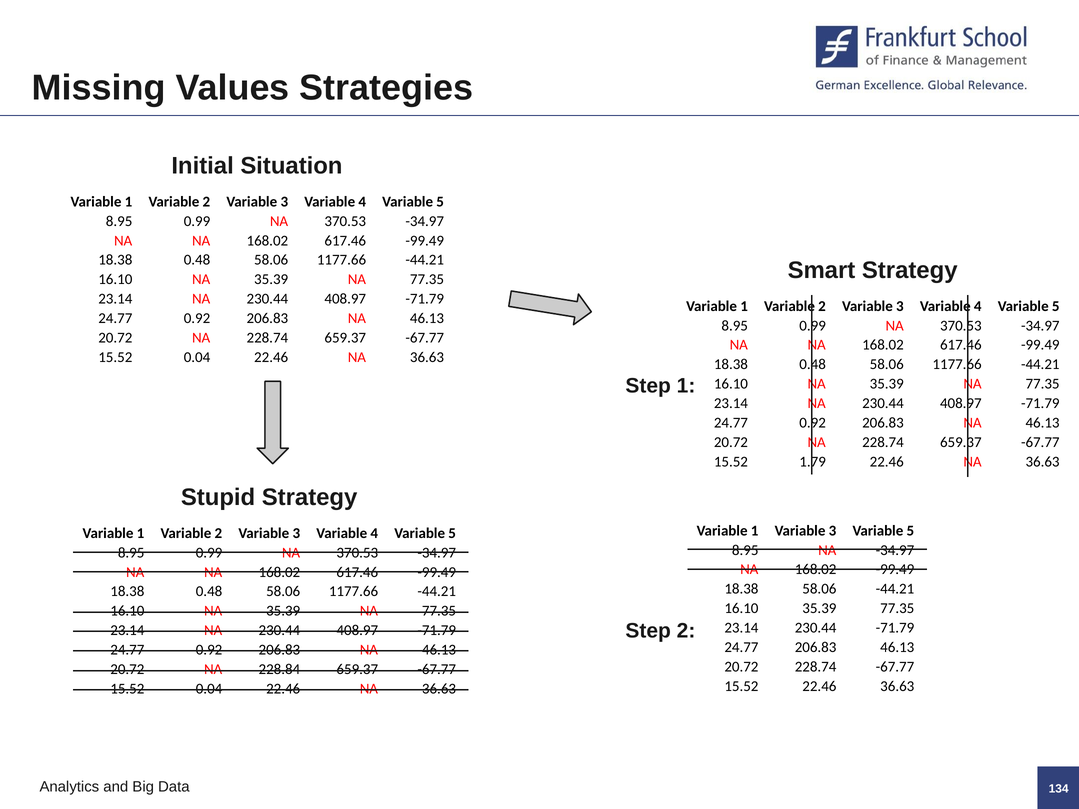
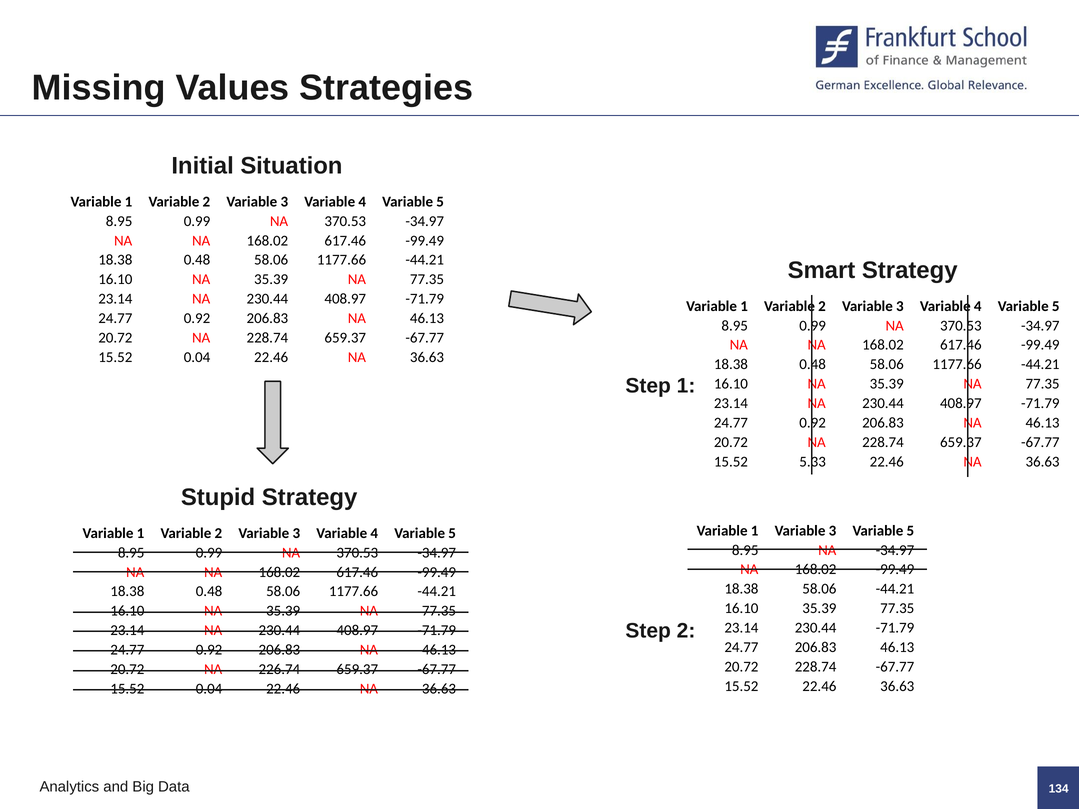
1.79: 1.79 -> 5.33
228.84: 228.84 -> 226.74
